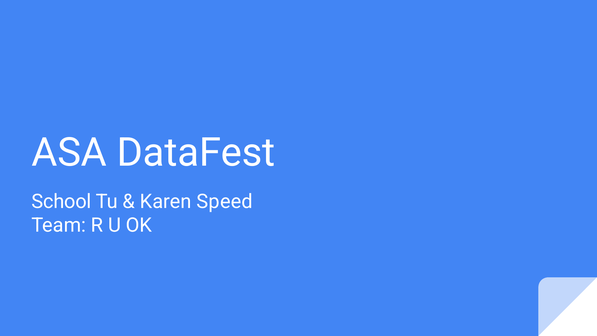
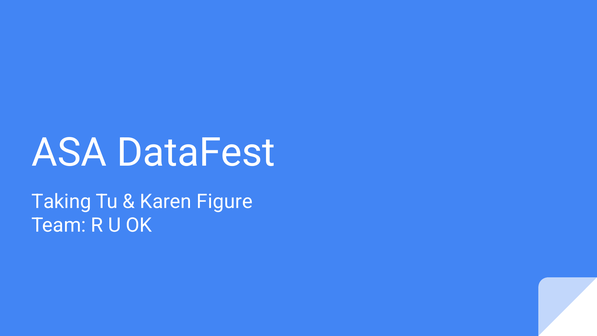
School: School -> Taking
Speed: Speed -> Figure
